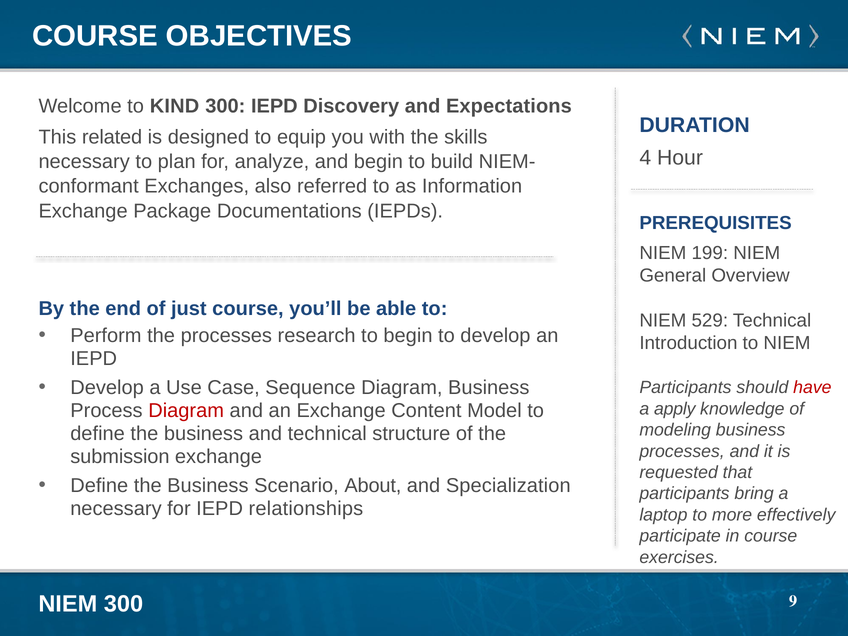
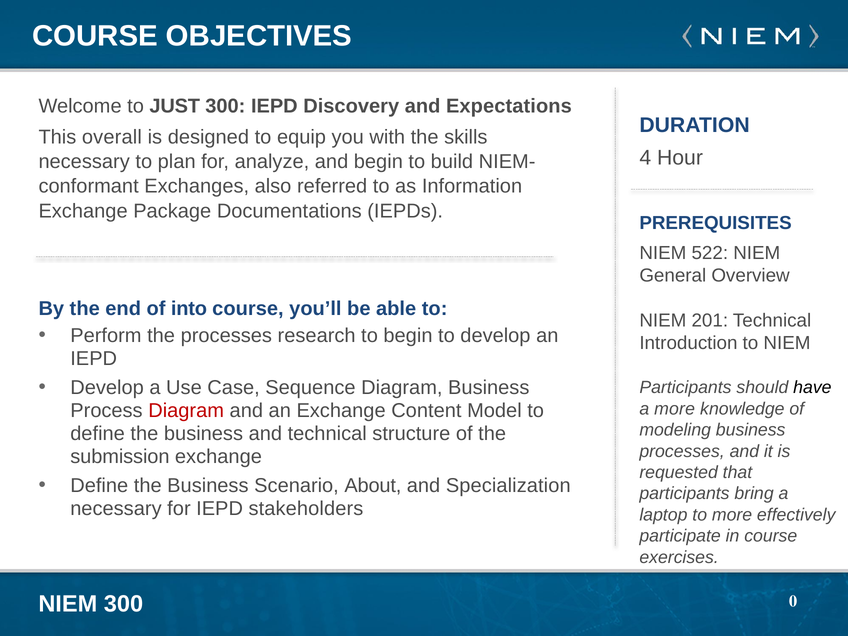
KIND: KIND -> JUST
related: related -> overall
199: 199 -> 522
just: just -> into
529: 529 -> 201
have colour: red -> black
a apply: apply -> more
relationships: relationships -> stakeholders
9: 9 -> 0
